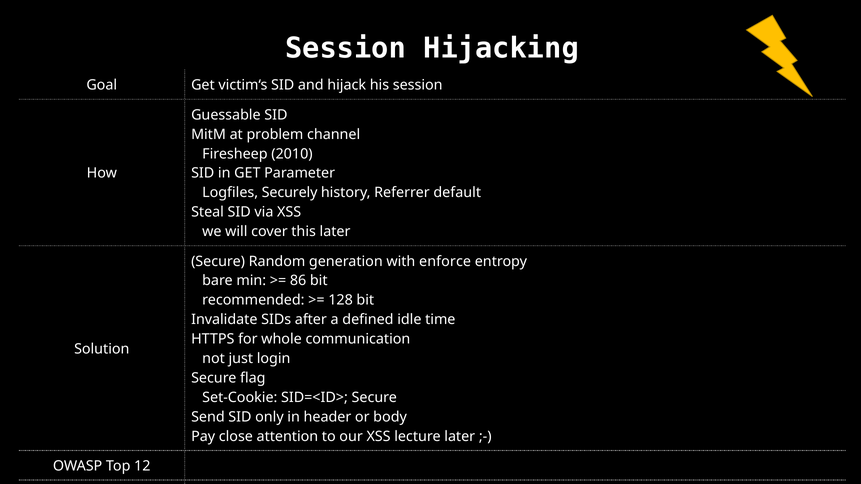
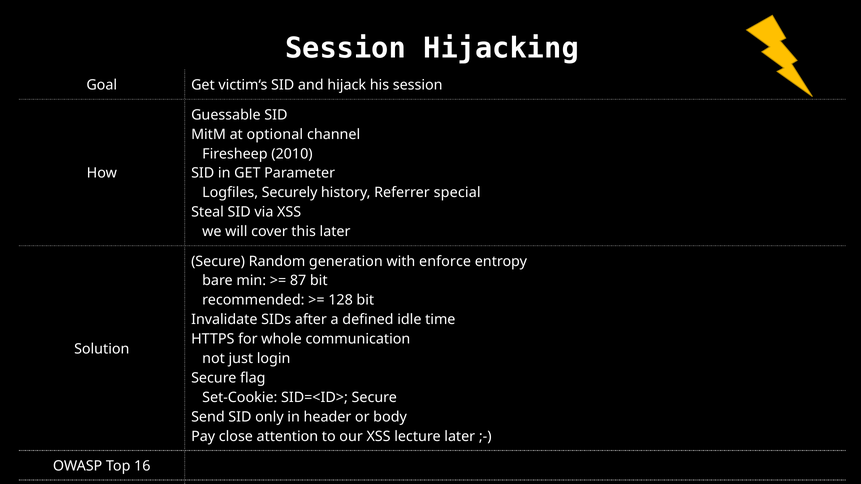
problem: problem -> optional
default: default -> special
86: 86 -> 87
12: 12 -> 16
